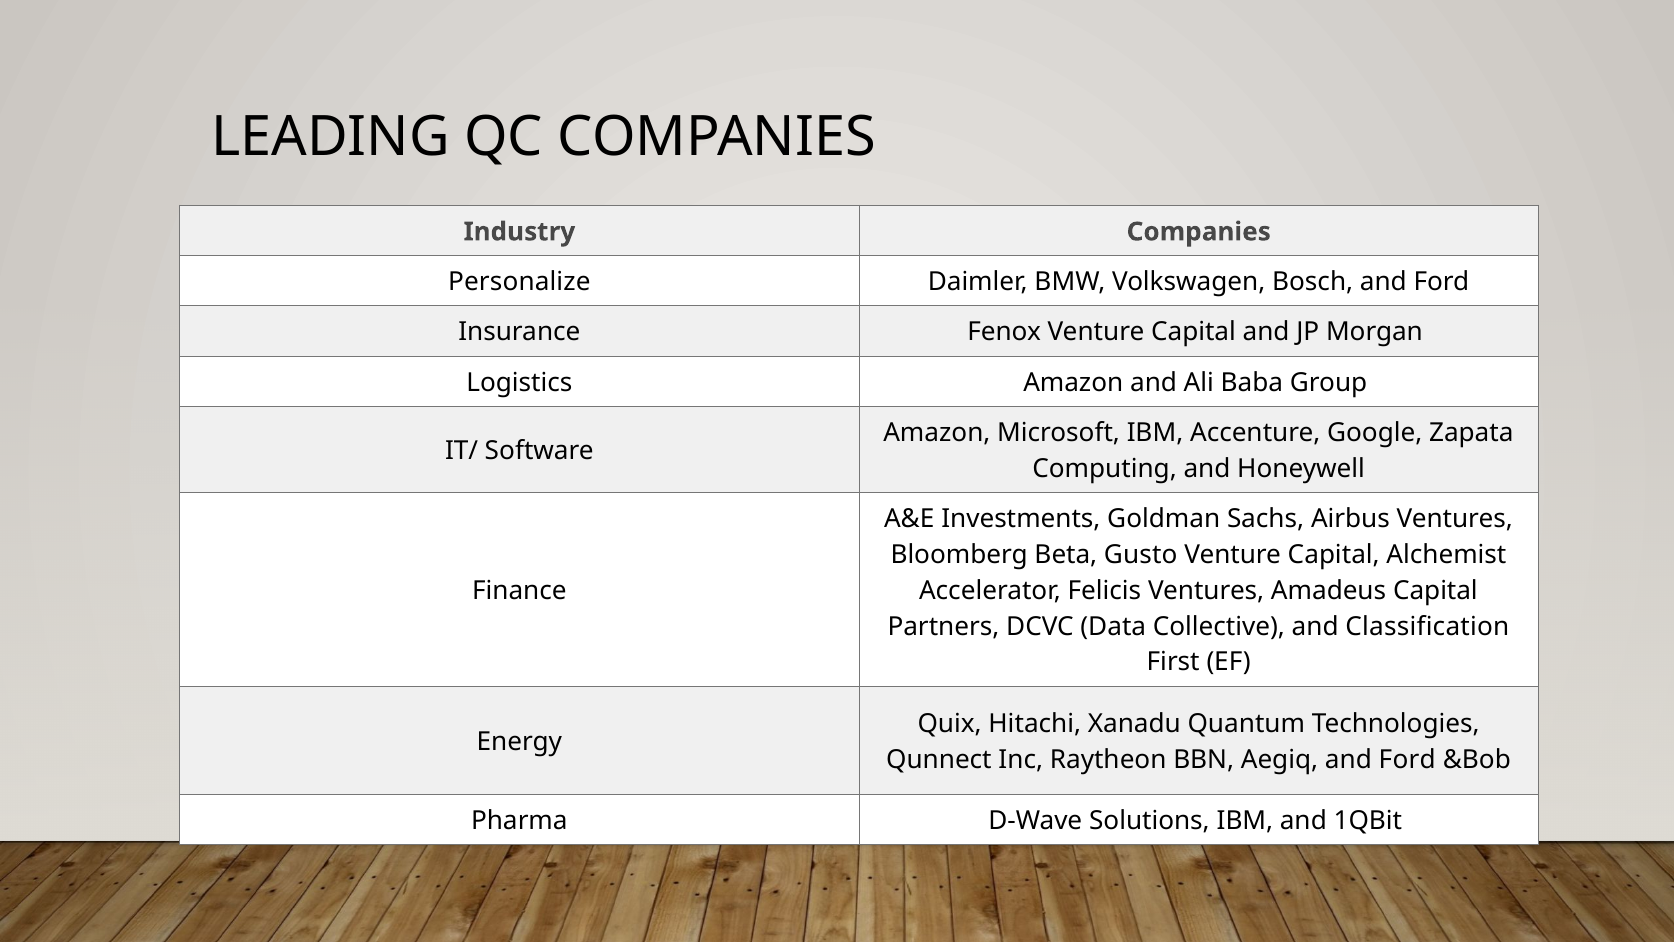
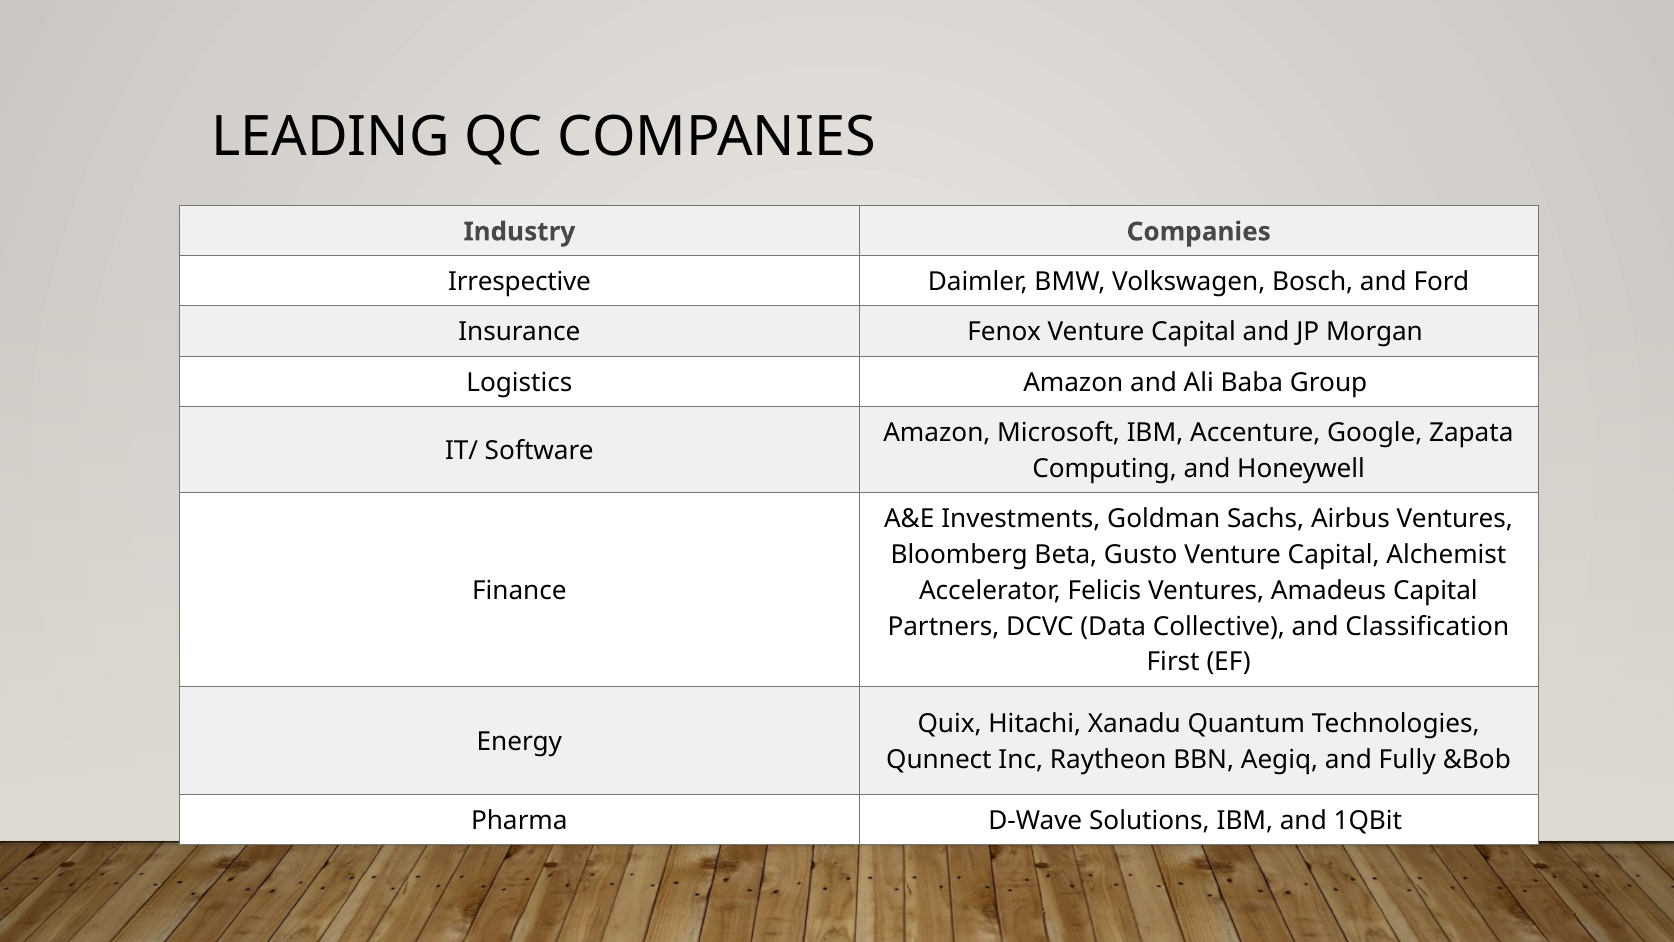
Personalize: Personalize -> Irrespective
Aegiq and Ford: Ford -> Fully
